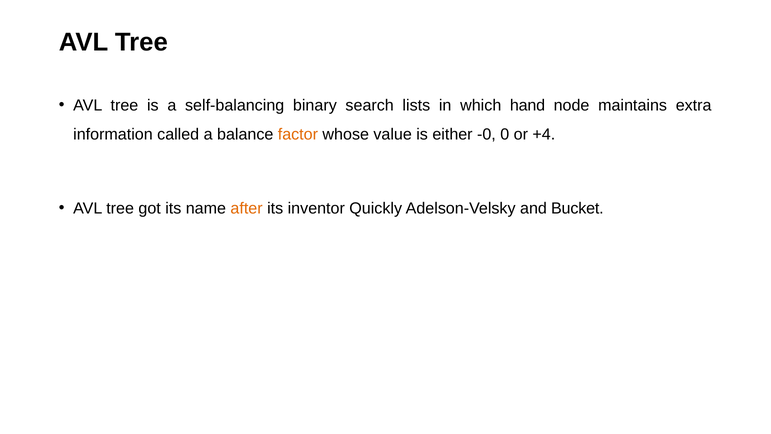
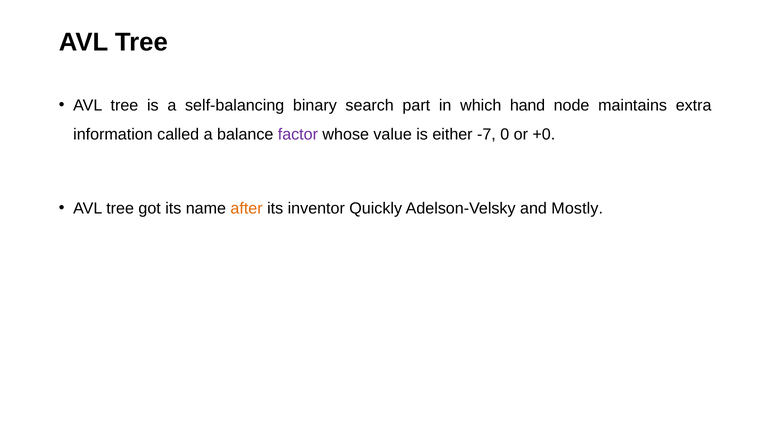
lists: lists -> part
factor colour: orange -> purple
-0: -0 -> -7
+4: +4 -> +0
Bucket: Bucket -> Mostly
